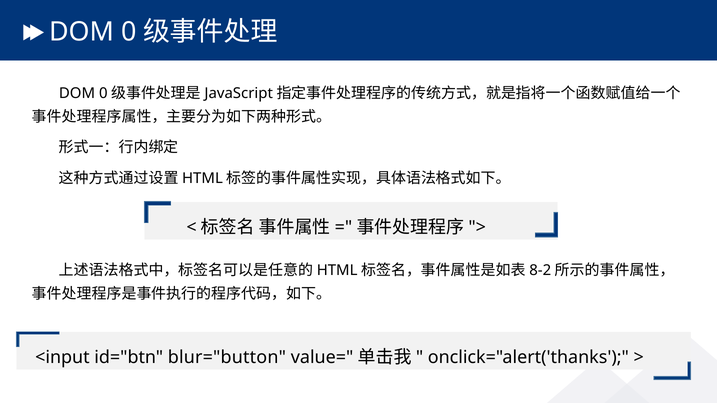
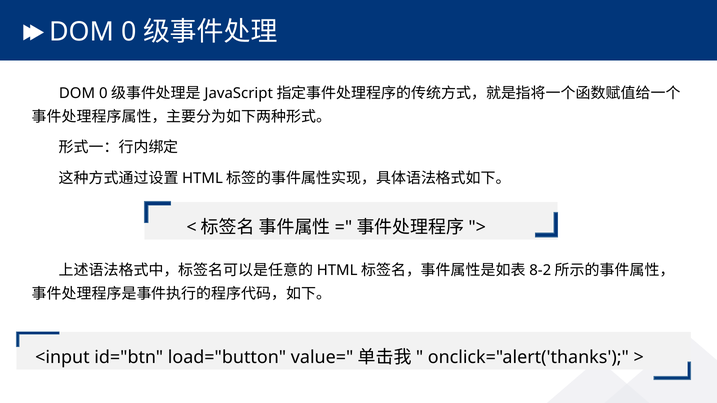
blur="button: blur="button -> load="button
